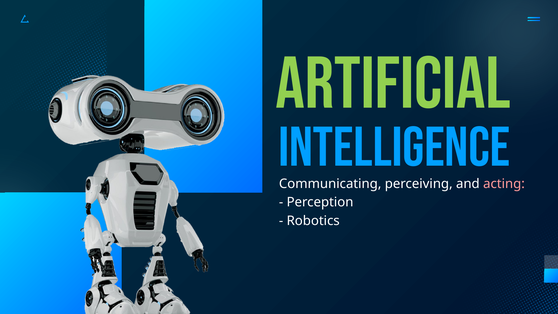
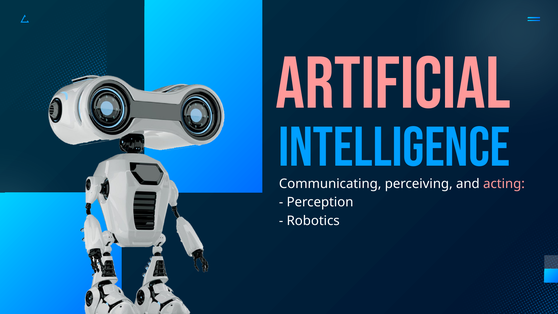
ARTIFICIAL colour: light green -> pink
